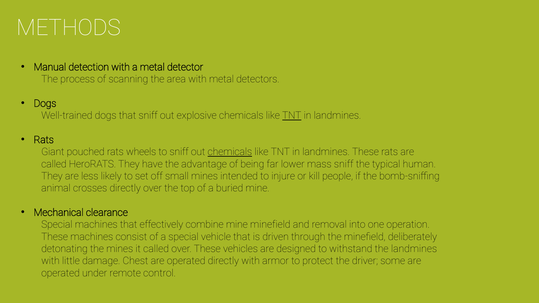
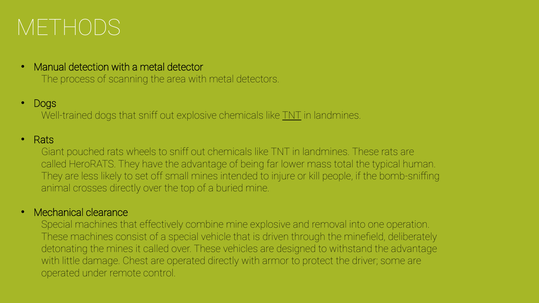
chemicals at (230, 152) underline: present -> none
mass sniff: sniff -> total
mine minefield: minefield -> explosive
withstand the landmines: landmines -> advantage
